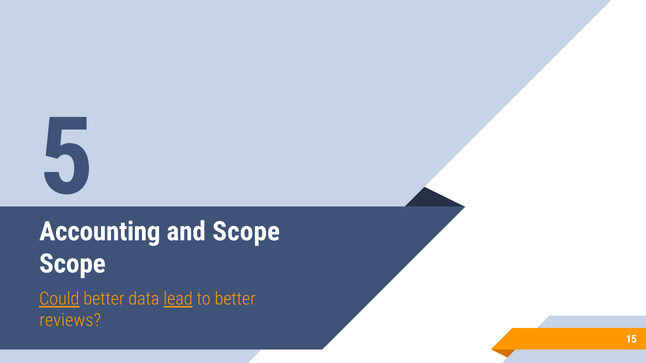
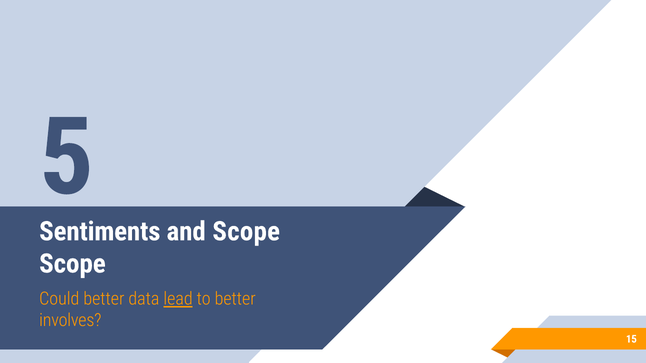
Accounting: Accounting -> Sentiments
Could underline: present -> none
reviews: reviews -> involves
